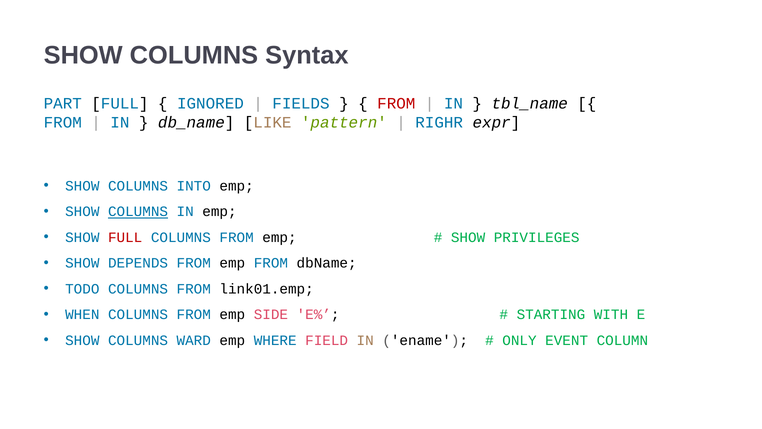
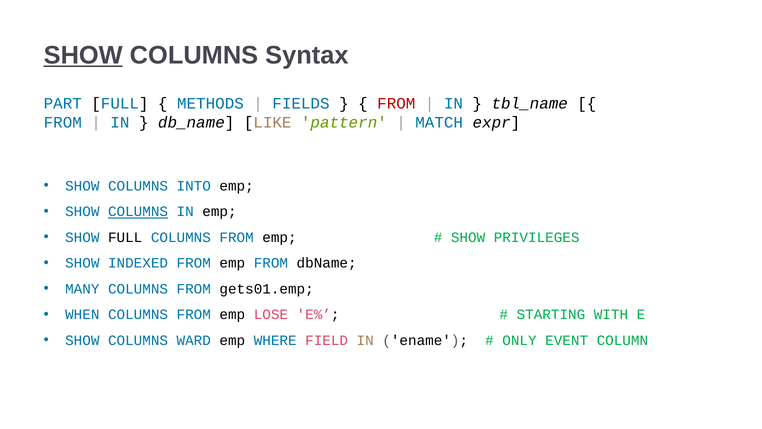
SHOW at (83, 55) underline: none -> present
IGNORED: IGNORED -> METHODS
RIGHR: RIGHR -> MATCH
FULL at (125, 237) colour: red -> black
DEPENDS: DEPENDS -> INDEXED
TODO: TODO -> MANY
link01.emp: link01.emp -> gets01.emp
SIDE: SIDE -> LOSE
